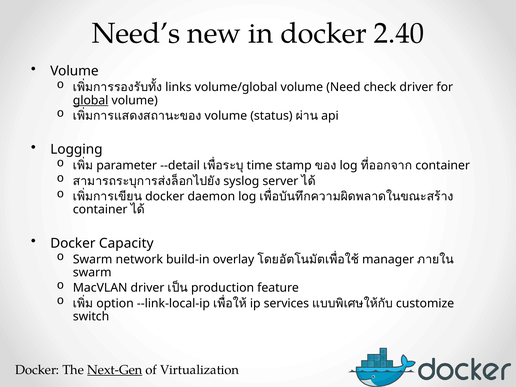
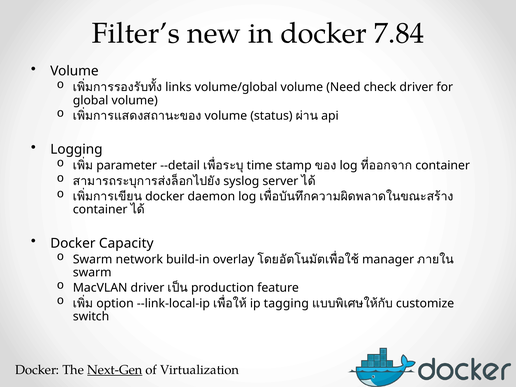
Need’s: Need’s -> Filter’s
2.40: 2.40 -> 7.84
global underline: present -> none
services: services -> tagging
